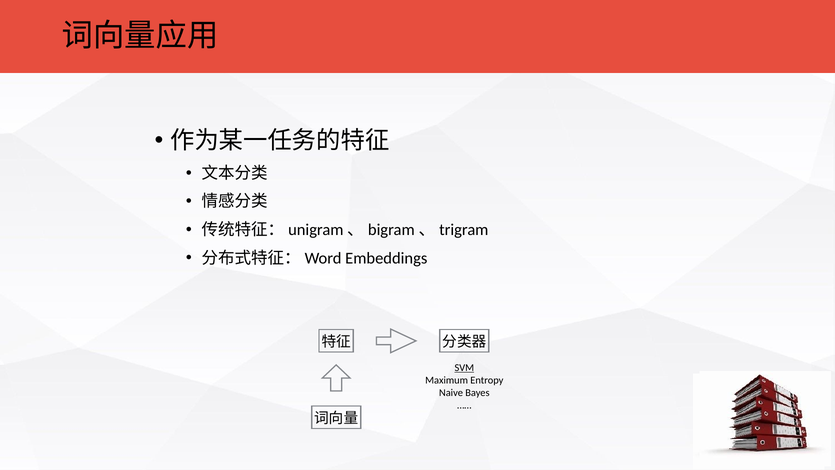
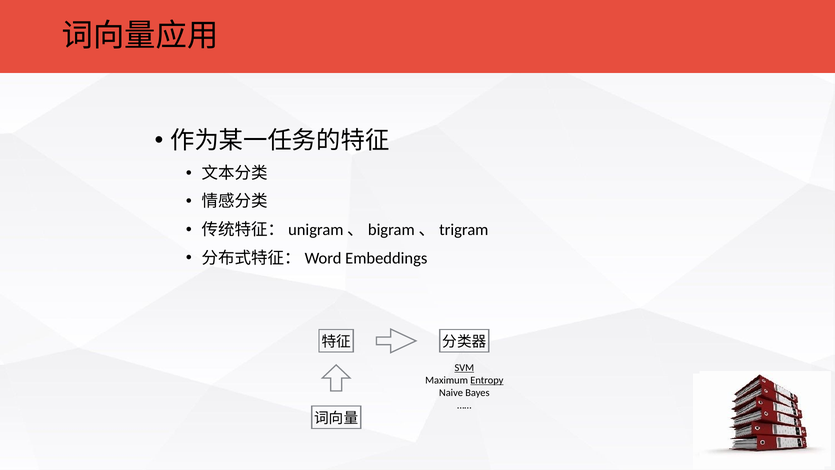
Entropy underline: none -> present
